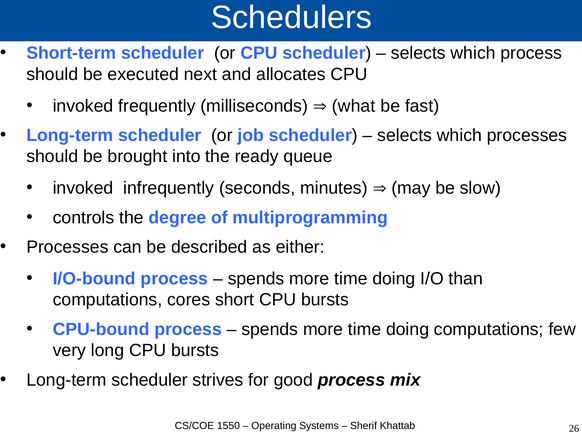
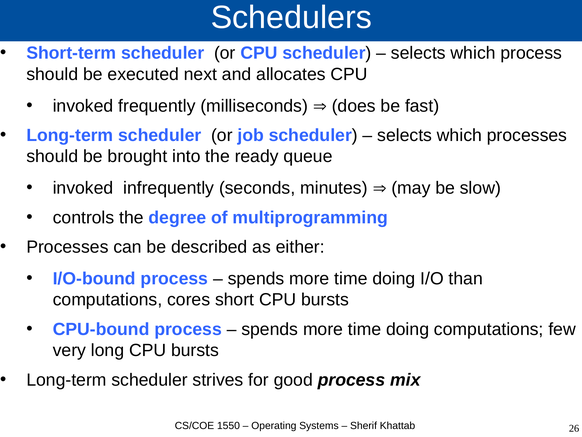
what: what -> does
